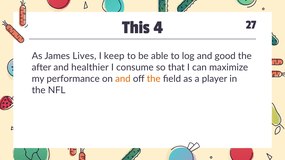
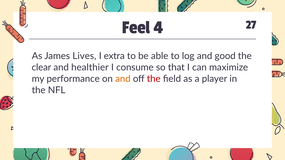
This: This -> Feel
keep: keep -> extra
after: after -> clear
the at (154, 79) colour: orange -> red
